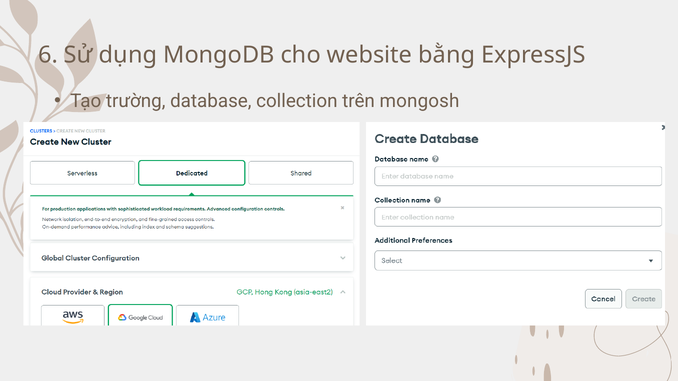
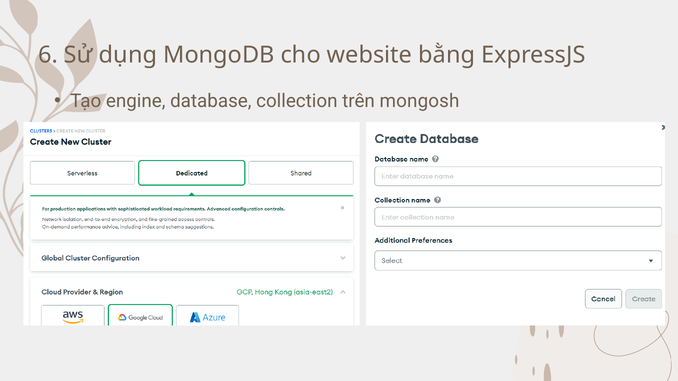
trường: trường -> engine
